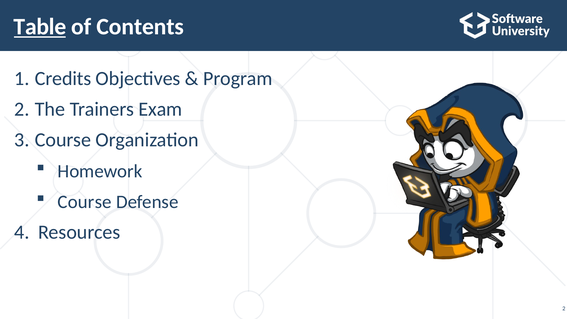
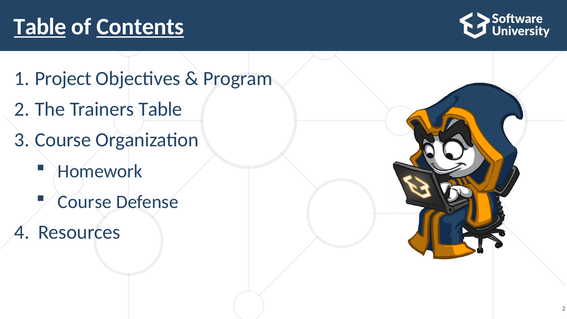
Contents underline: none -> present
Credits: Credits -> Project
Trainers Exam: Exam -> Table
